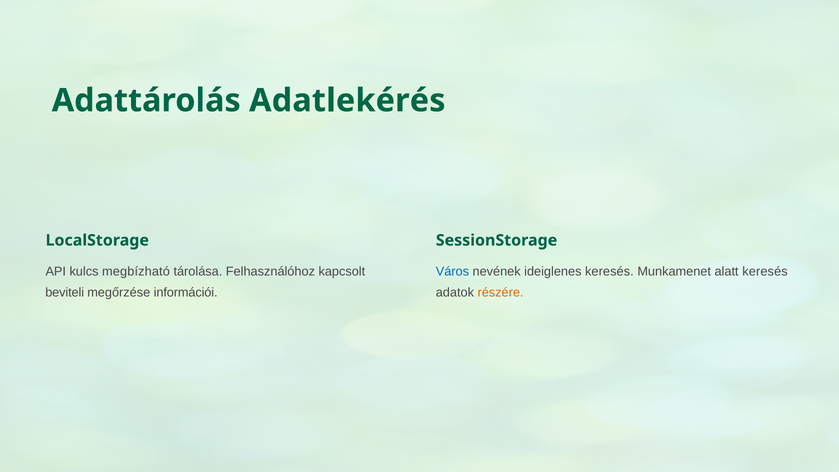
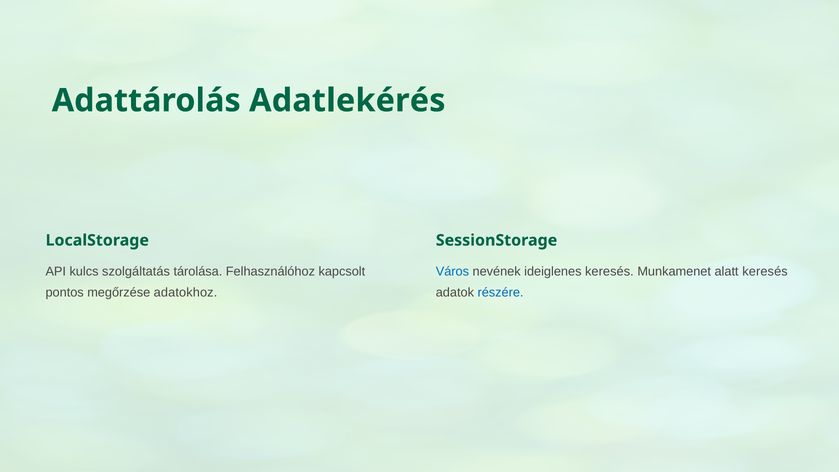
megbízható: megbízható -> szolgáltatás
beviteli: beviteli -> pontos
információi: információi -> adatokhoz
részére colour: orange -> blue
